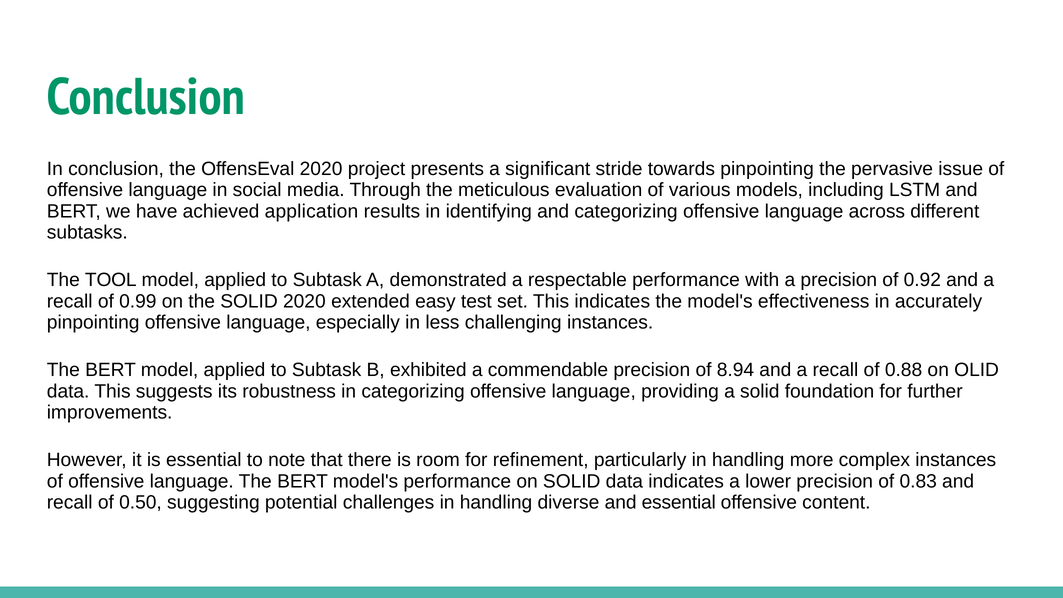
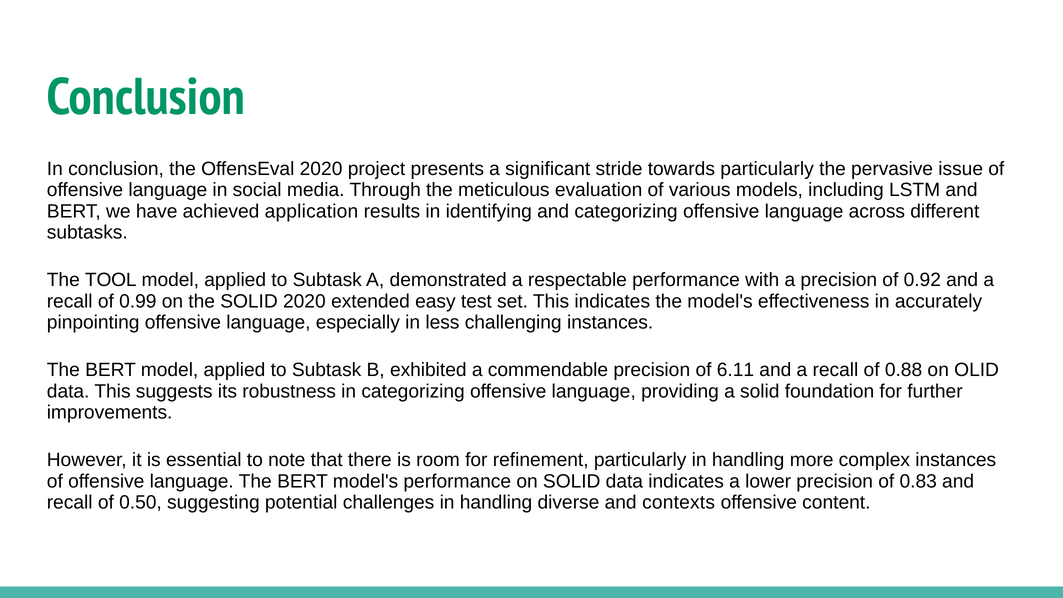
towards pinpointing: pinpointing -> particularly
8.94: 8.94 -> 6.11
and essential: essential -> contexts
